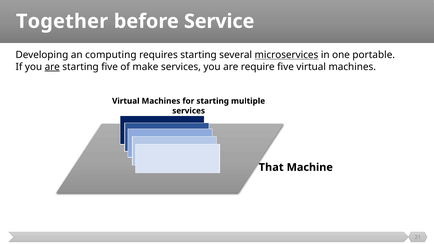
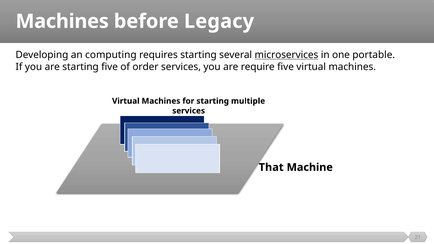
Together at (62, 21): Together -> Machines
Service: Service -> Legacy
are at (52, 67) underline: present -> none
make: make -> order
